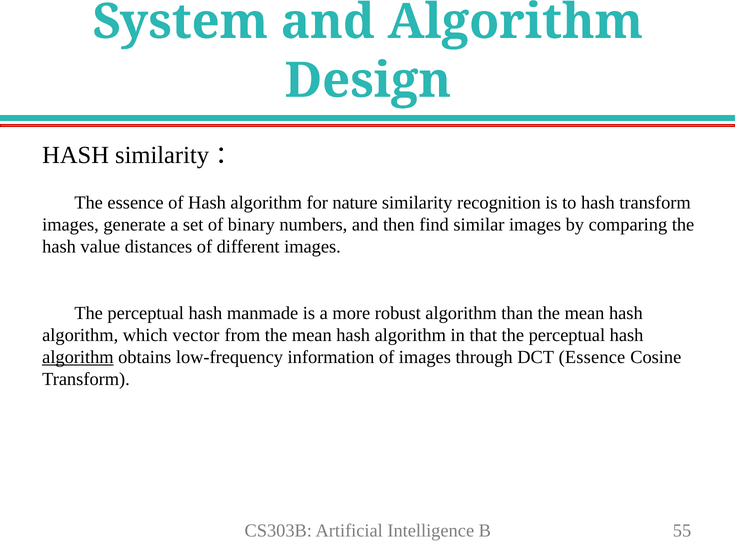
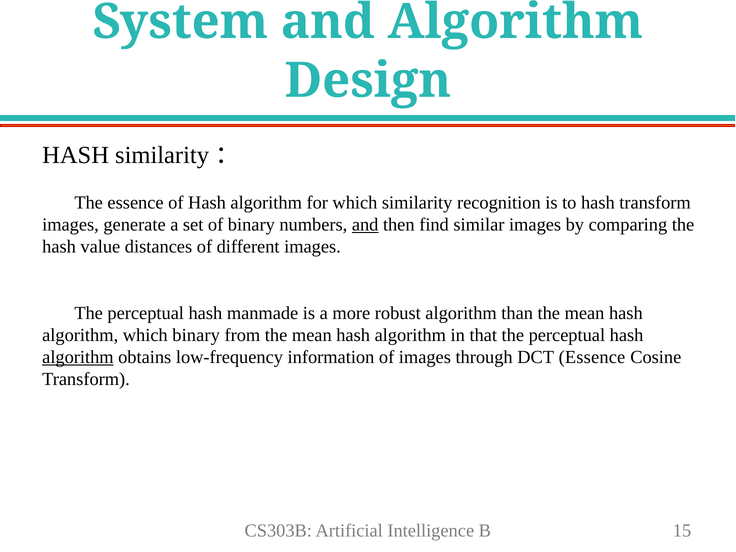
for nature: nature -> which
and at (365, 225) underline: none -> present
which vector: vector -> binary
55: 55 -> 15
